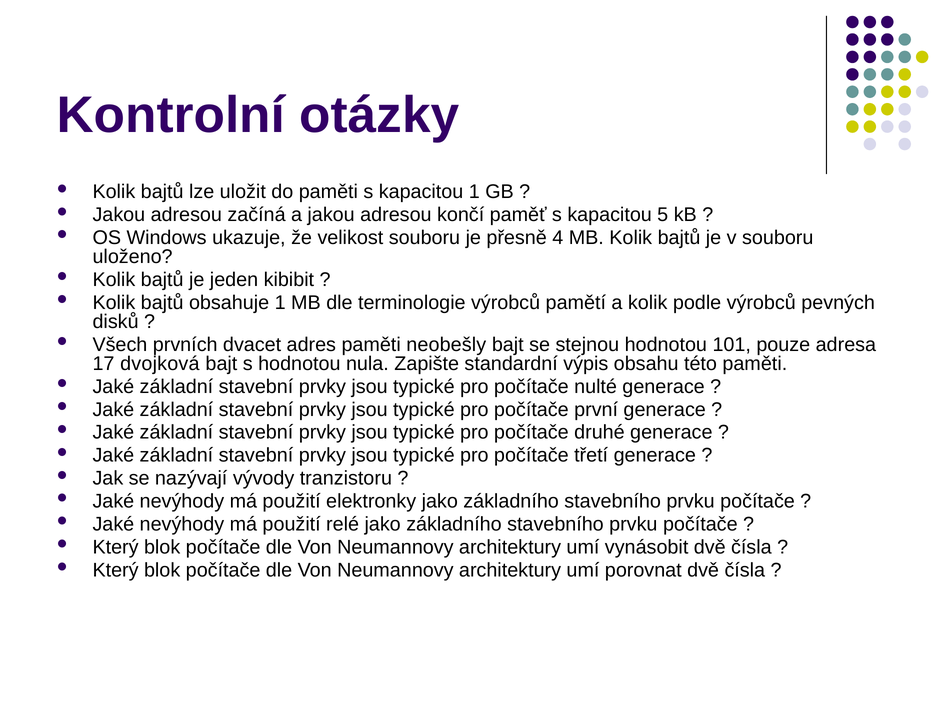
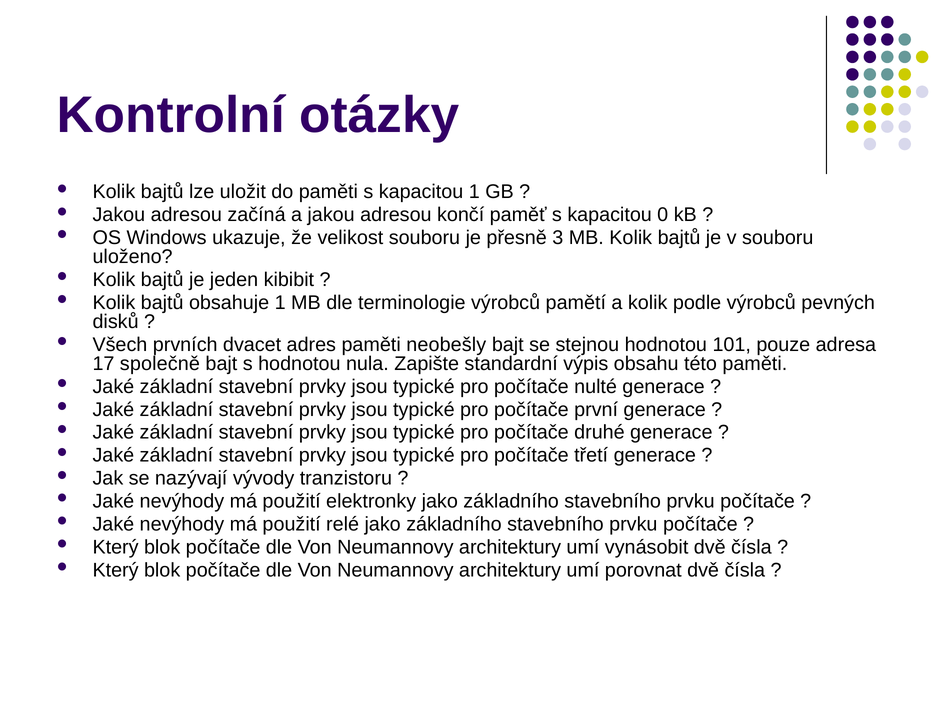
5: 5 -> 0
4: 4 -> 3
dvojková: dvojková -> společně
